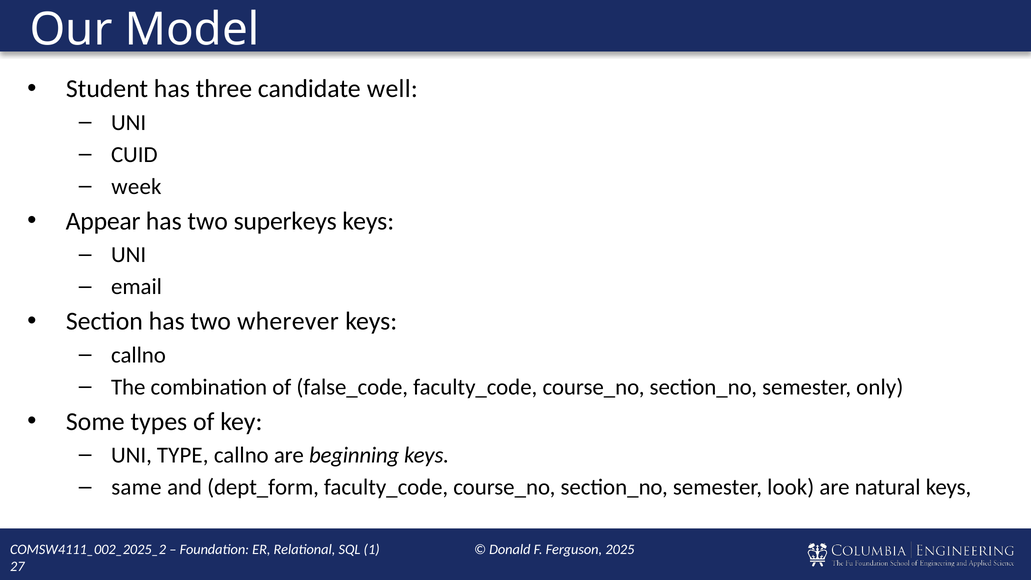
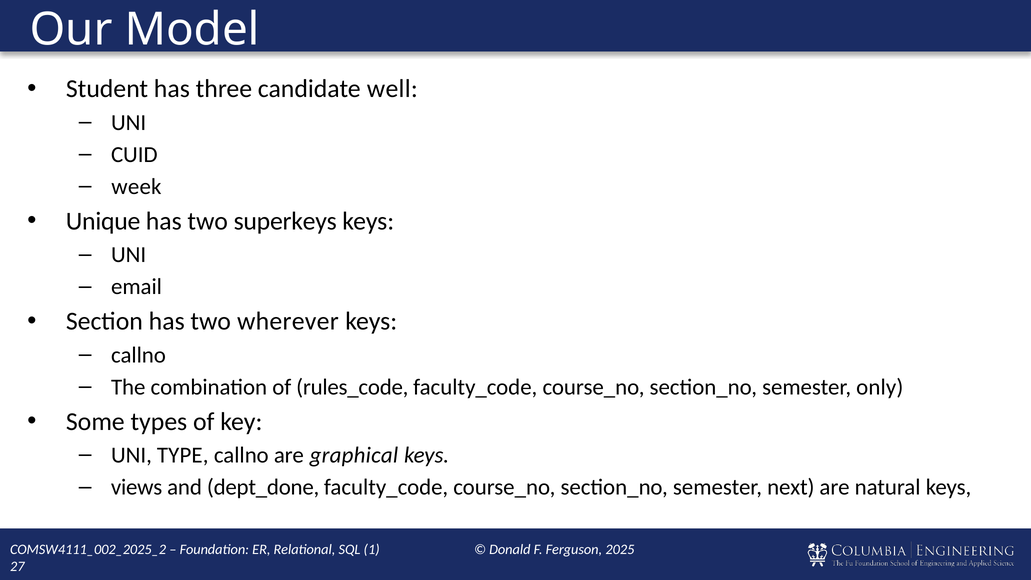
Appear: Appear -> Unique
false_code: false_code -> rules_code
beginning: beginning -> graphical
same: same -> views
dept_form: dept_form -> dept_done
look: look -> next
